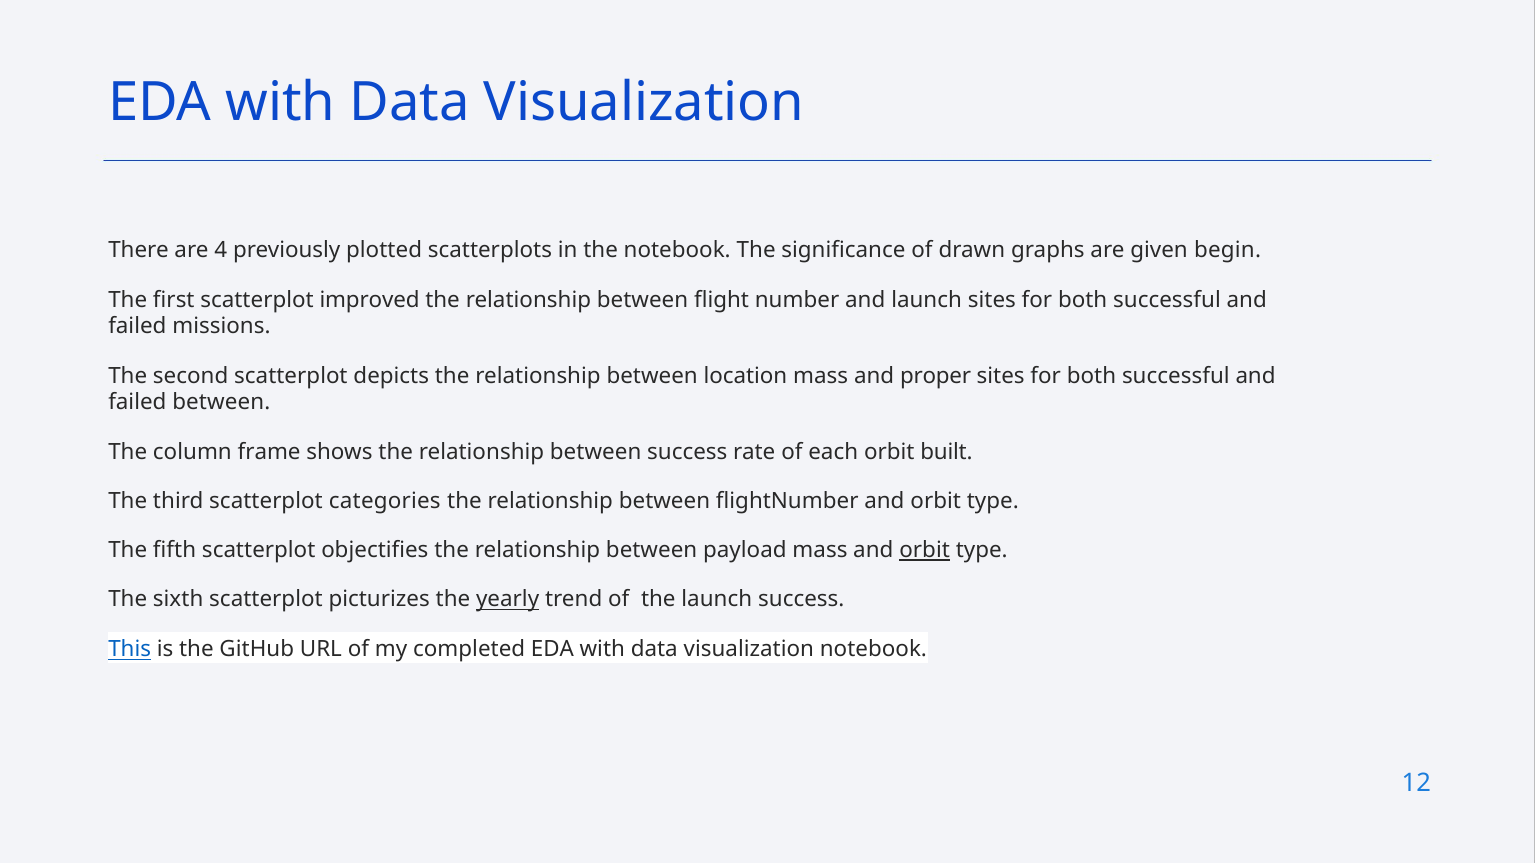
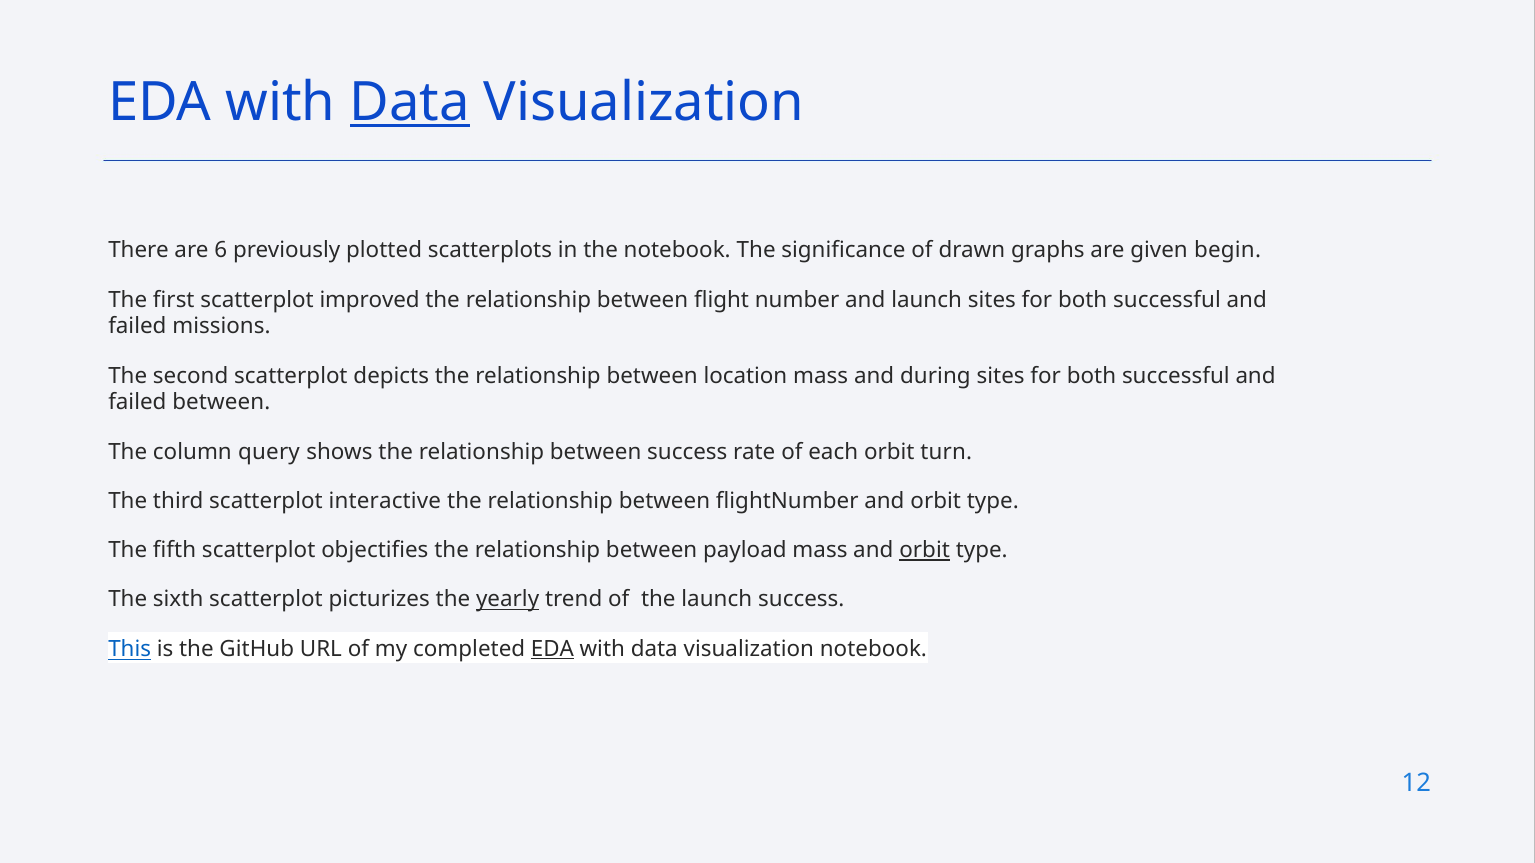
Data at (410, 102) underline: none -> present
4: 4 -> 6
proper: proper -> during
frame: frame -> query
built: built -> turn
categories: categories -> interactive
EDA at (552, 649) underline: none -> present
